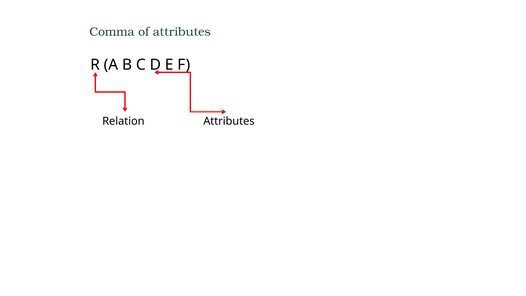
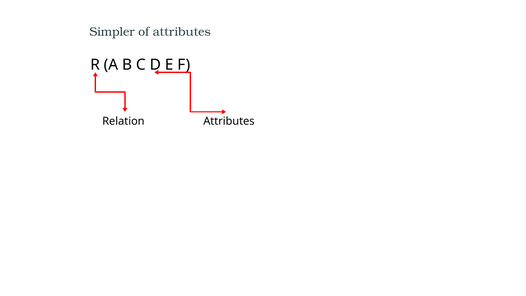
Comma: Comma -> Simpler
